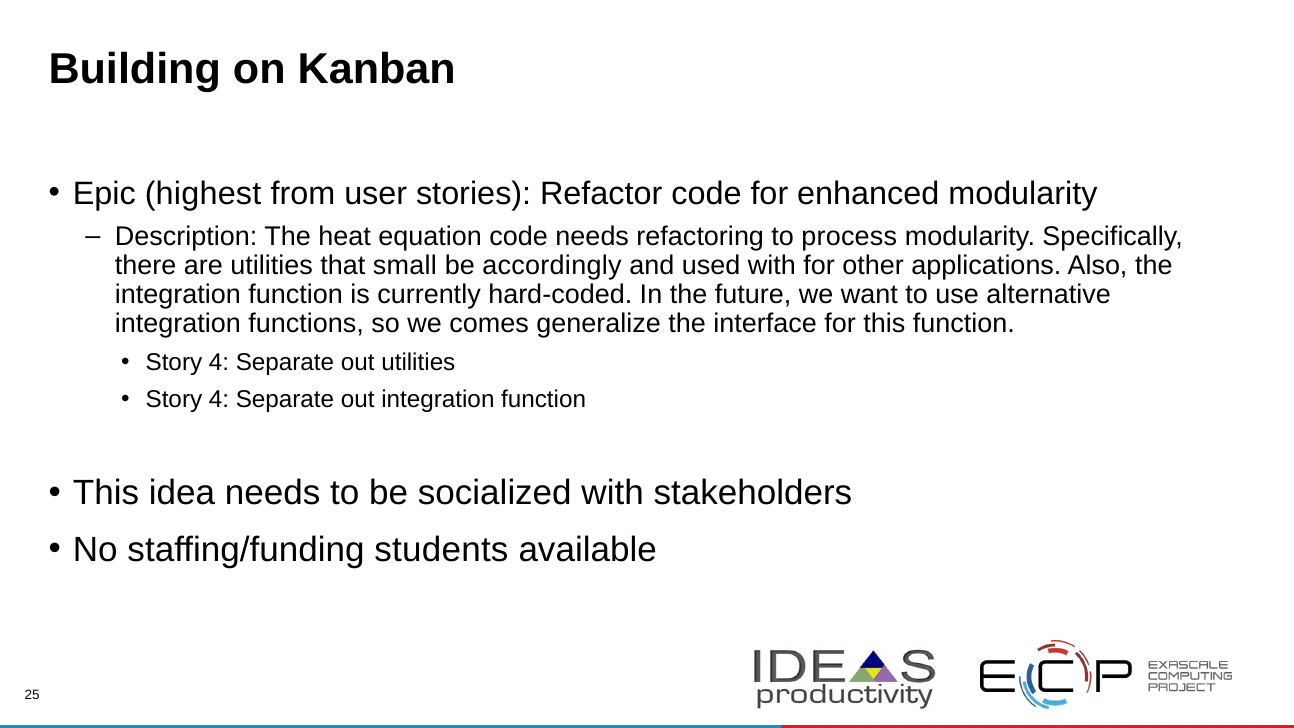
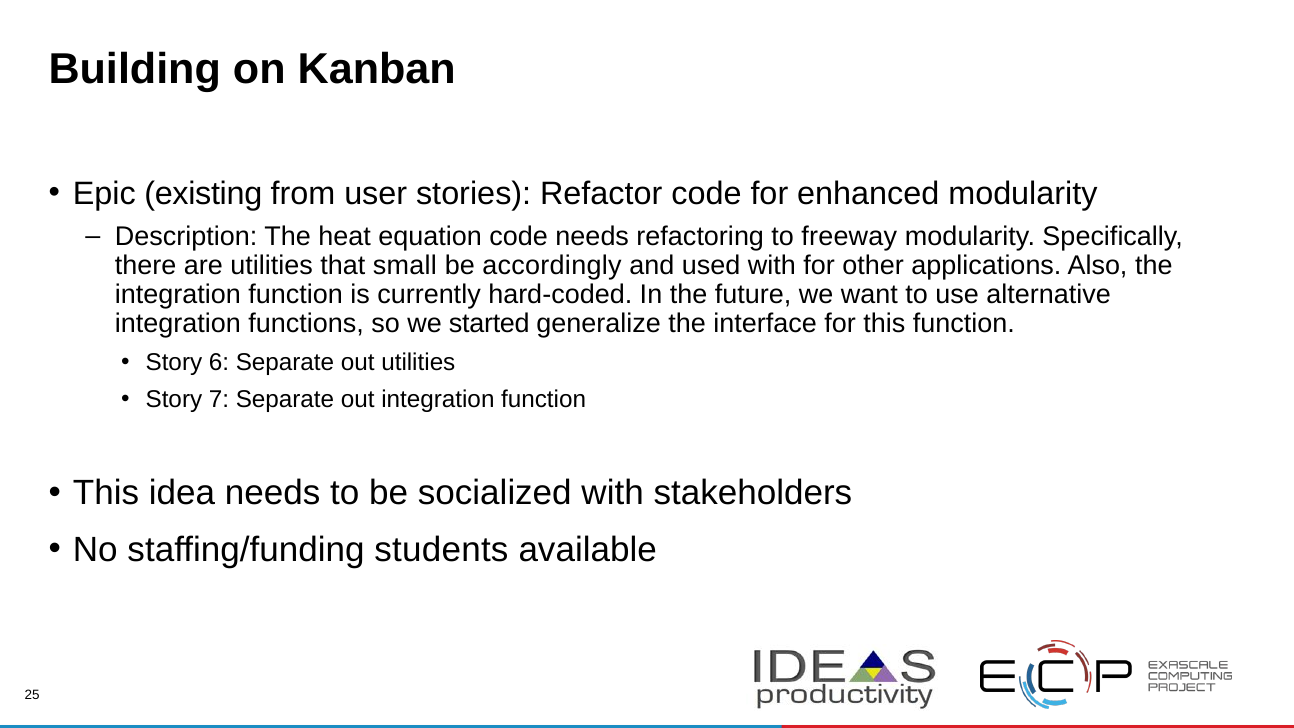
highest: highest -> existing
process: process -> freeway
comes: comes -> started
4 at (219, 362): 4 -> 6
4 at (219, 399): 4 -> 7
